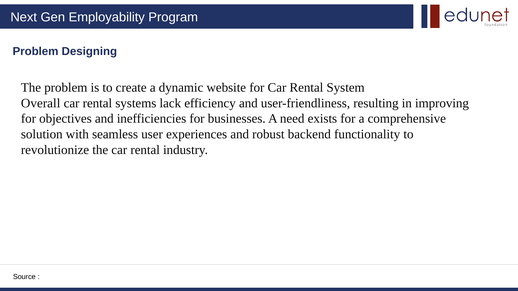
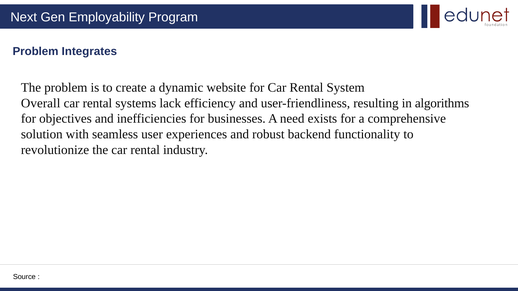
Designing: Designing -> Integrates
improving: improving -> algorithms
